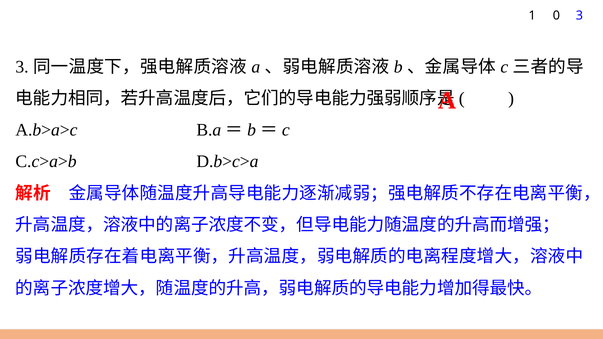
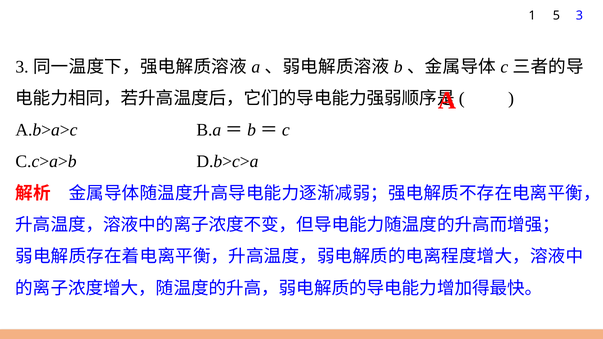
0: 0 -> 5
